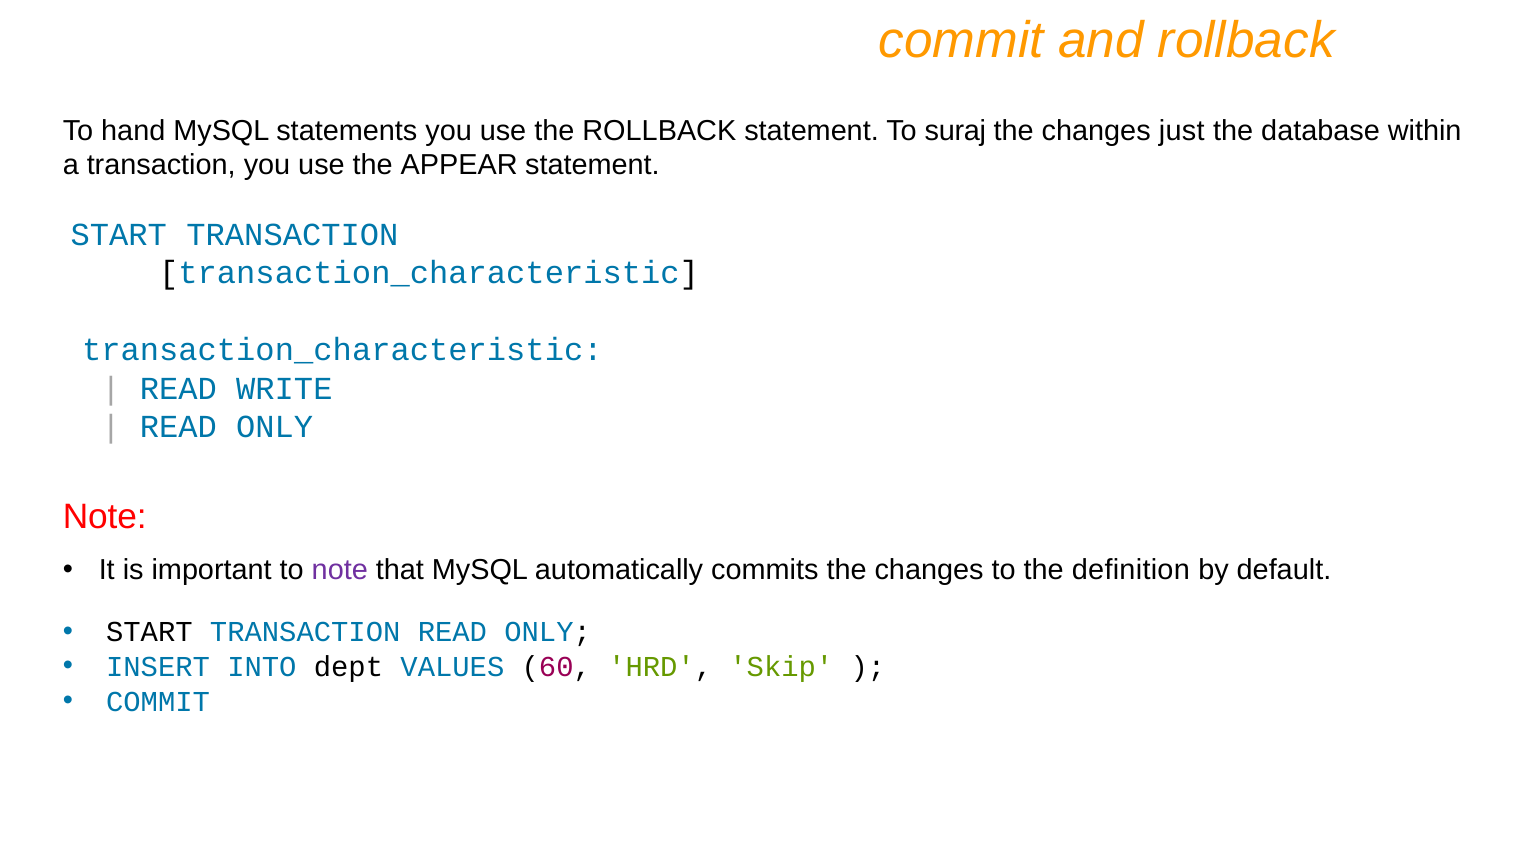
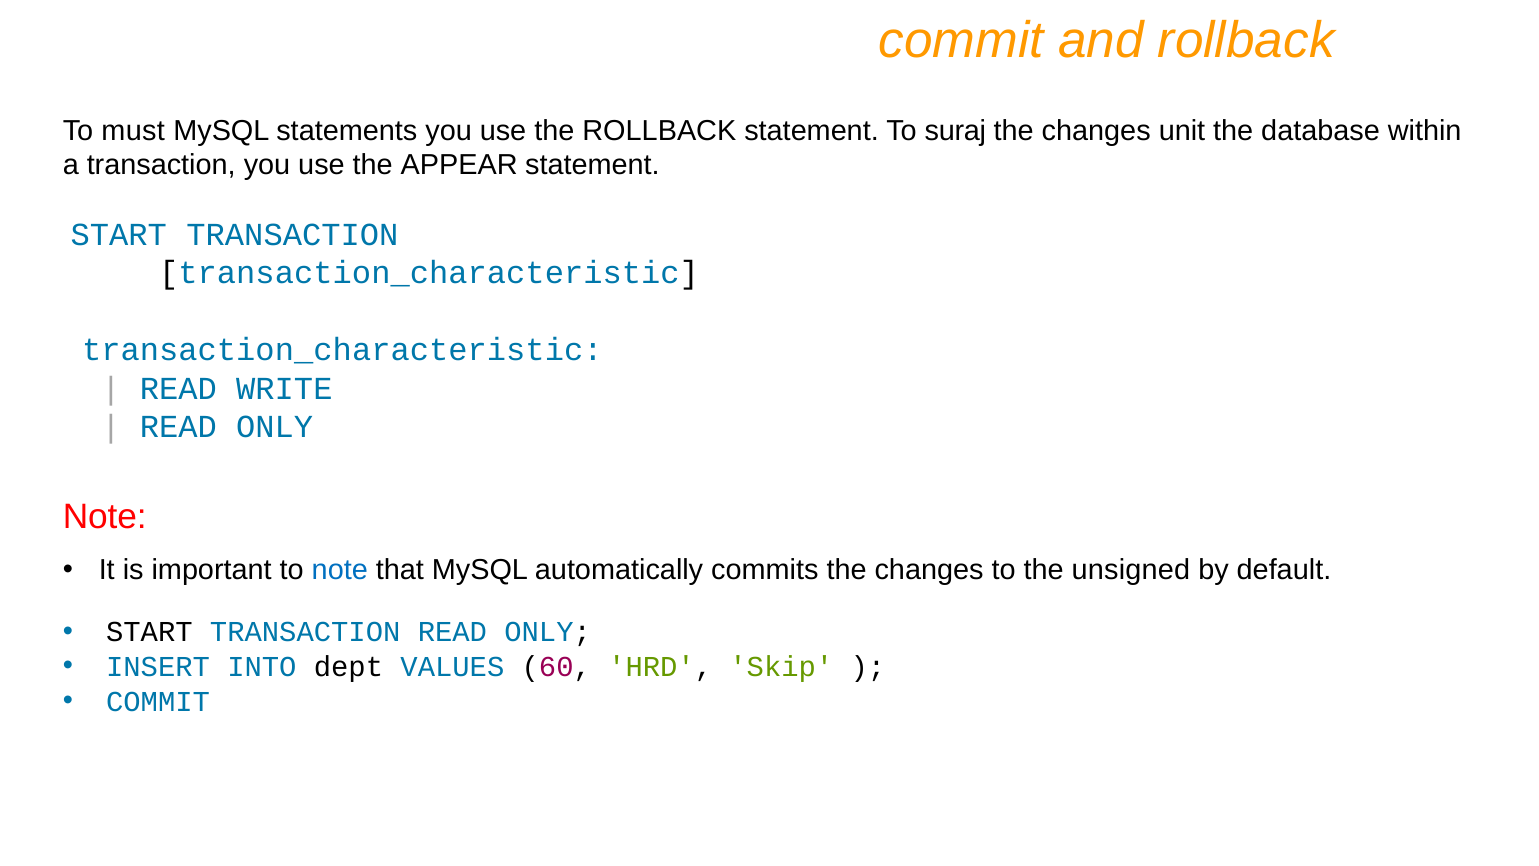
hand: hand -> must
just: just -> unit
note at (340, 570) colour: purple -> blue
definition: definition -> unsigned
